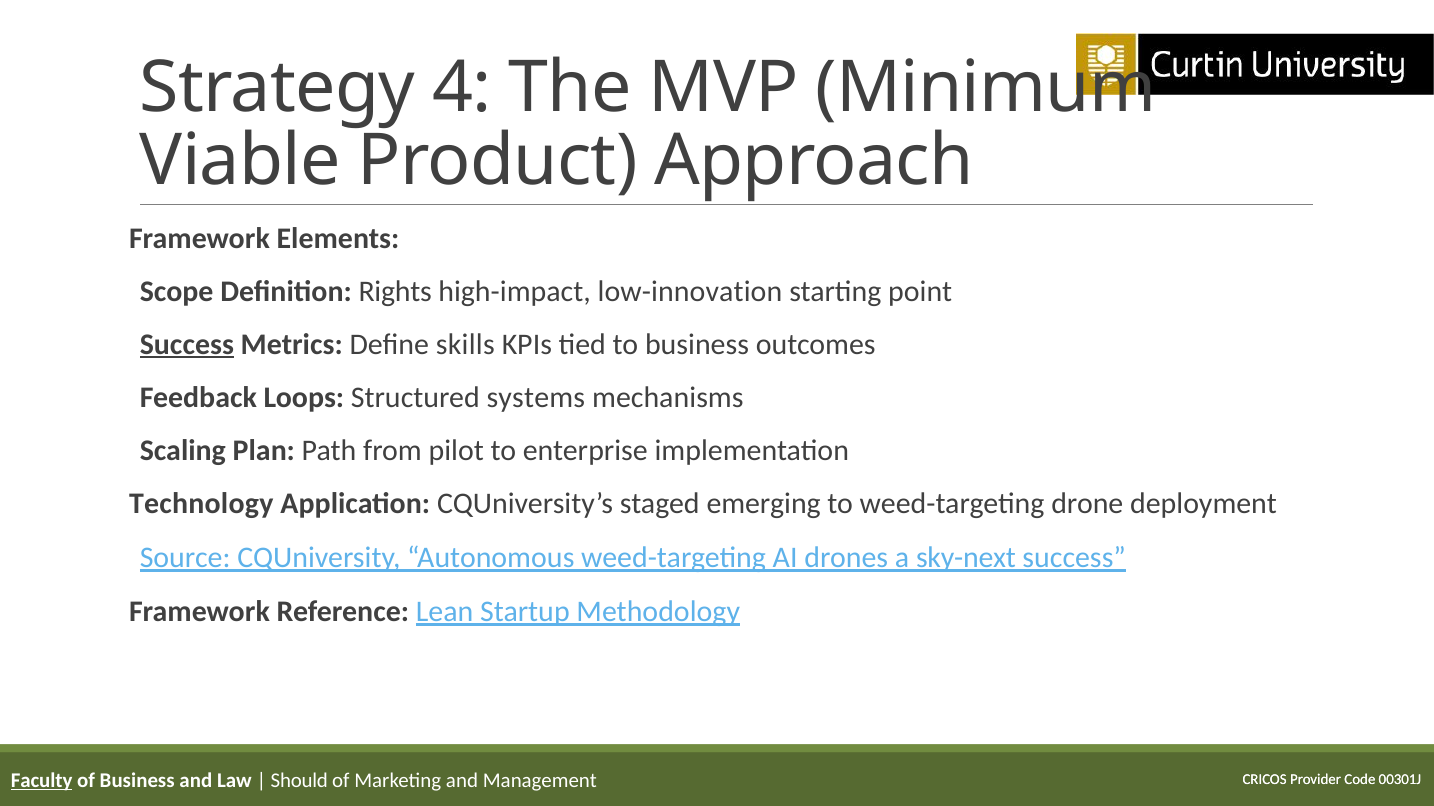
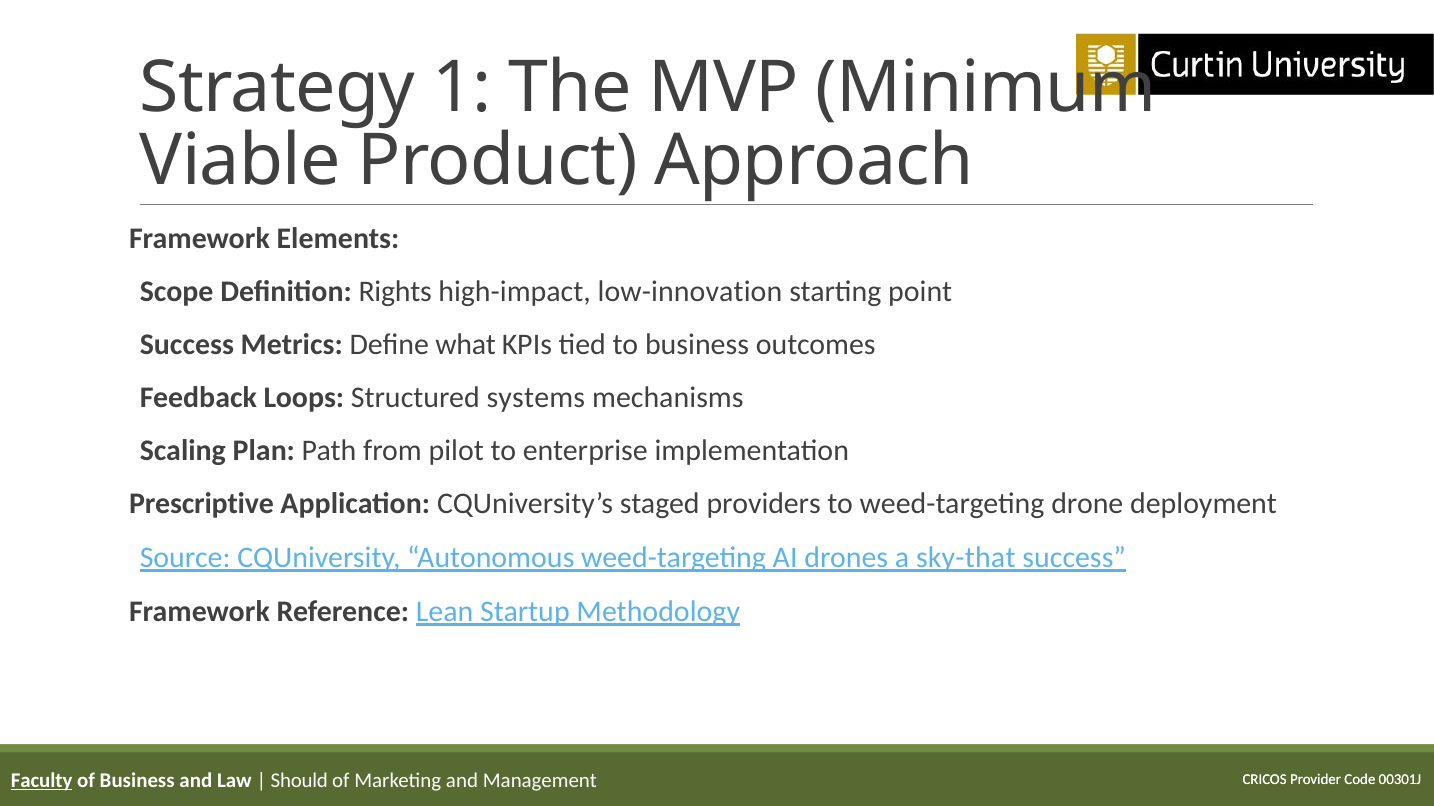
4: 4 -> 1
Success at (187, 345) underline: present -> none
skills: skills -> what
Technology: Technology -> Prescriptive
emerging: emerging -> providers
sky-next: sky-next -> sky-that
